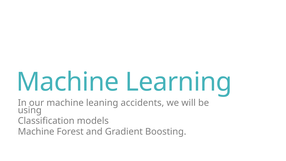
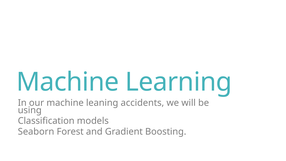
Machine at (36, 131): Machine -> Seaborn
